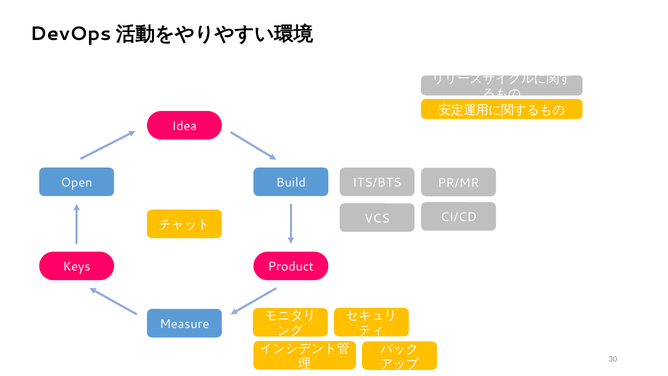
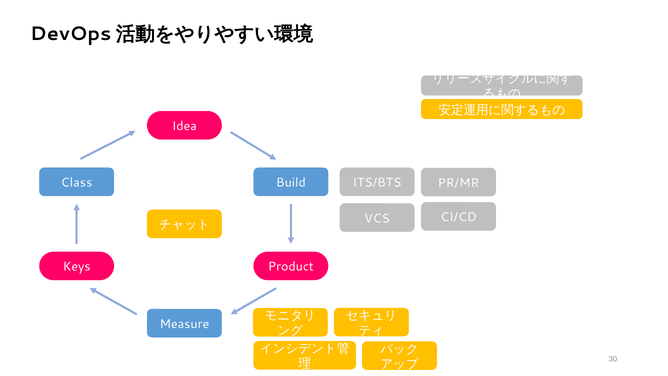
Open: Open -> Class
